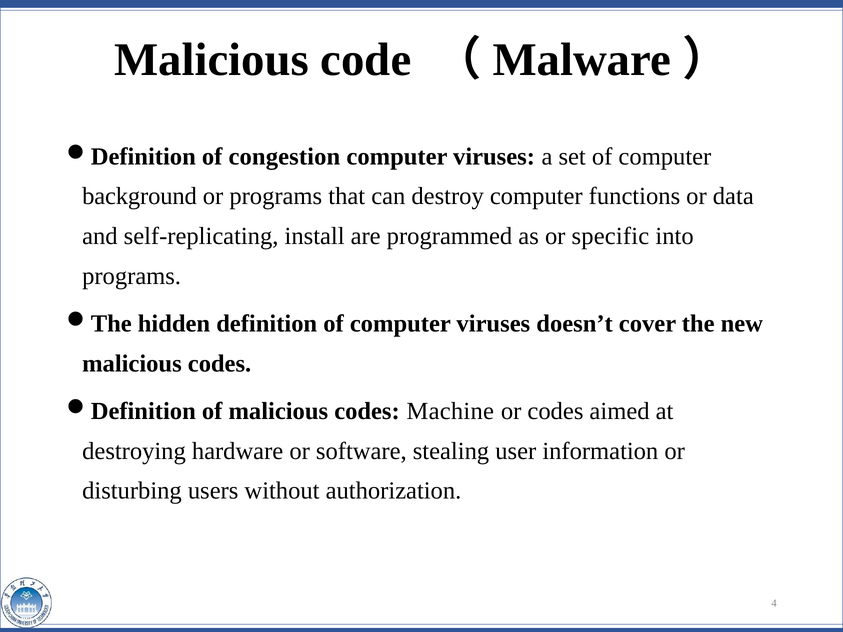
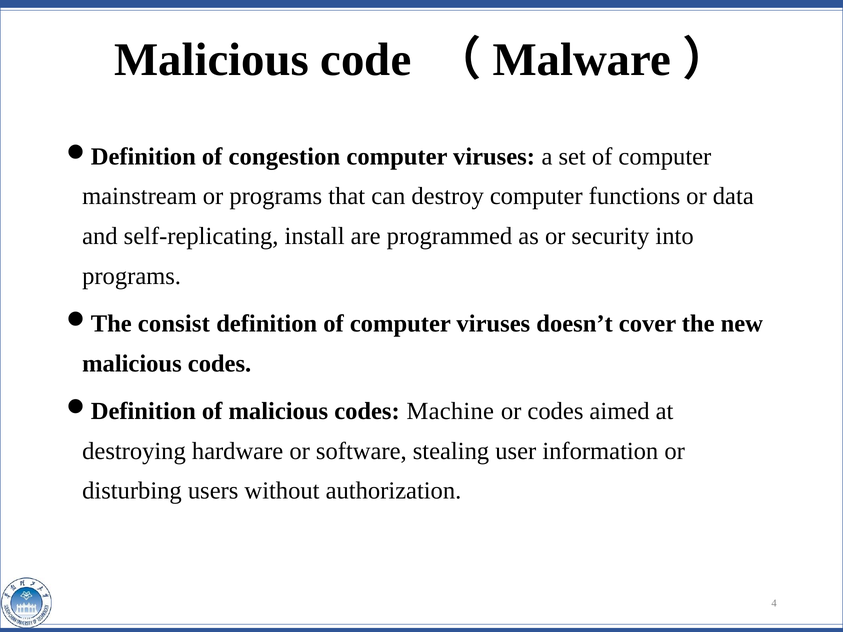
background: background -> mainstream
specific: specific -> security
hidden: hidden -> consist
